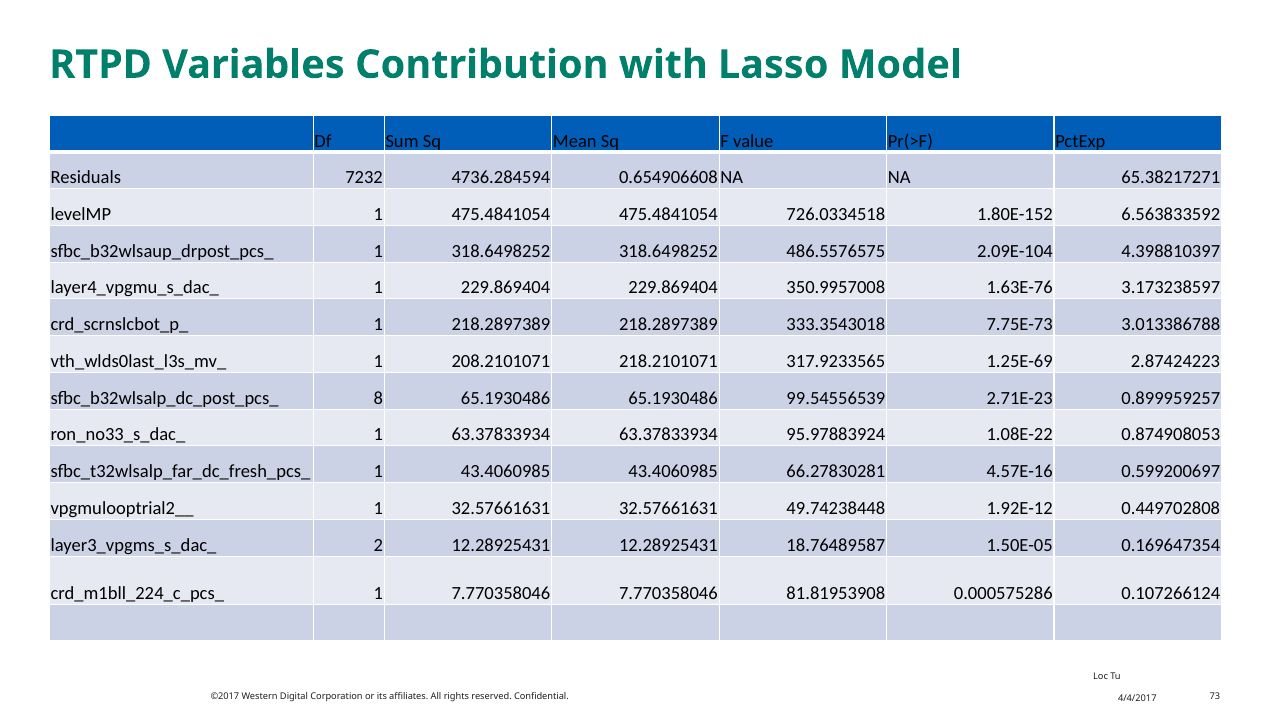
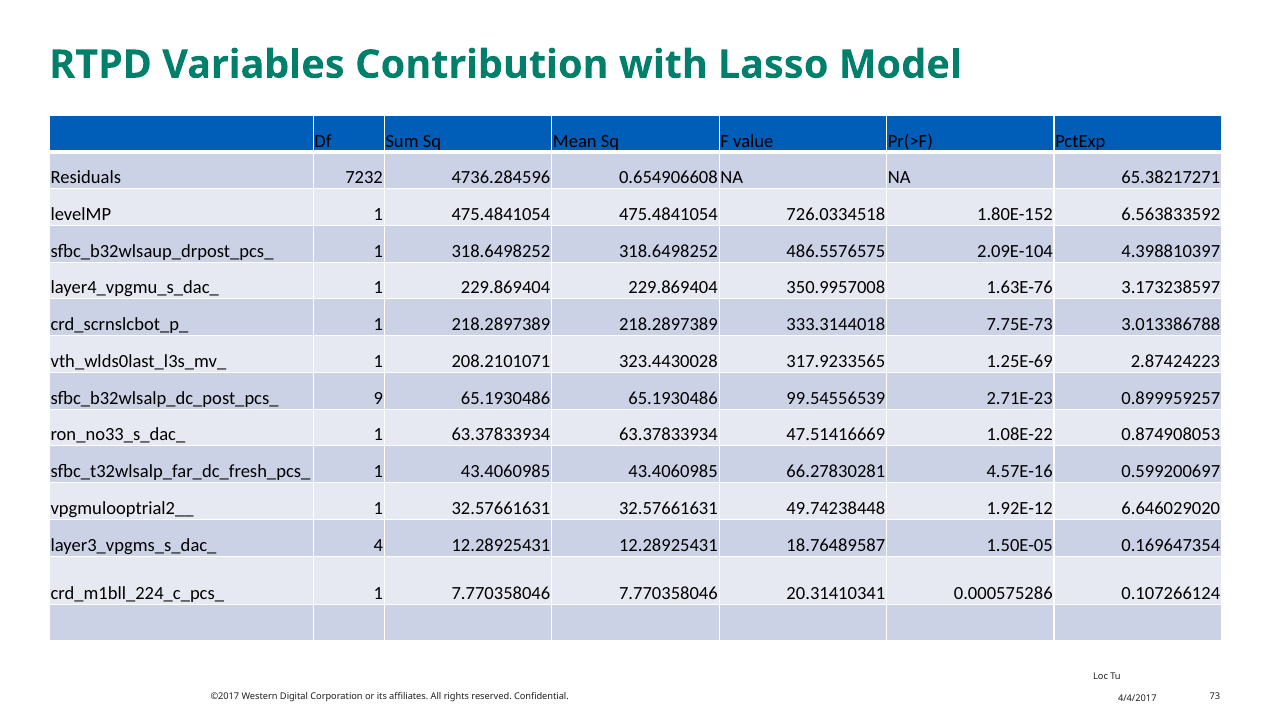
4736.284594: 4736.284594 -> 4736.284596
333.3543018: 333.3543018 -> 333.3144018
218.2101071: 218.2101071 -> 323.4430028
8: 8 -> 9
95.97883924: 95.97883924 -> 47.51416669
0.449702808: 0.449702808 -> 6.646029020
2: 2 -> 4
81.81953908: 81.81953908 -> 20.31410341
